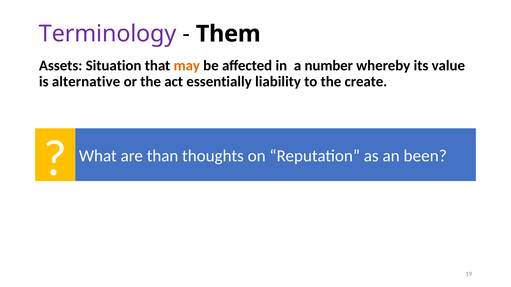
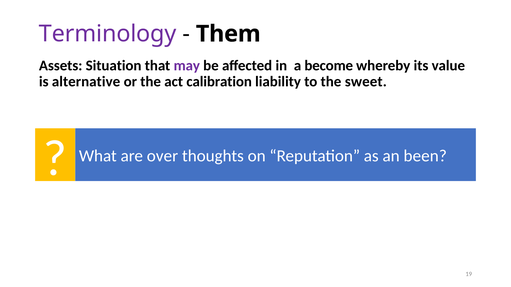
may colour: orange -> purple
number: number -> become
essentially: essentially -> calibration
create: create -> sweet
than: than -> over
